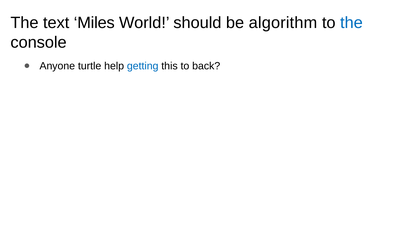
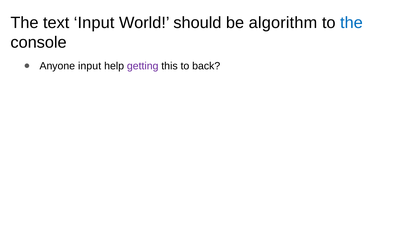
text Miles: Miles -> Input
Anyone turtle: turtle -> input
getting colour: blue -> purple
